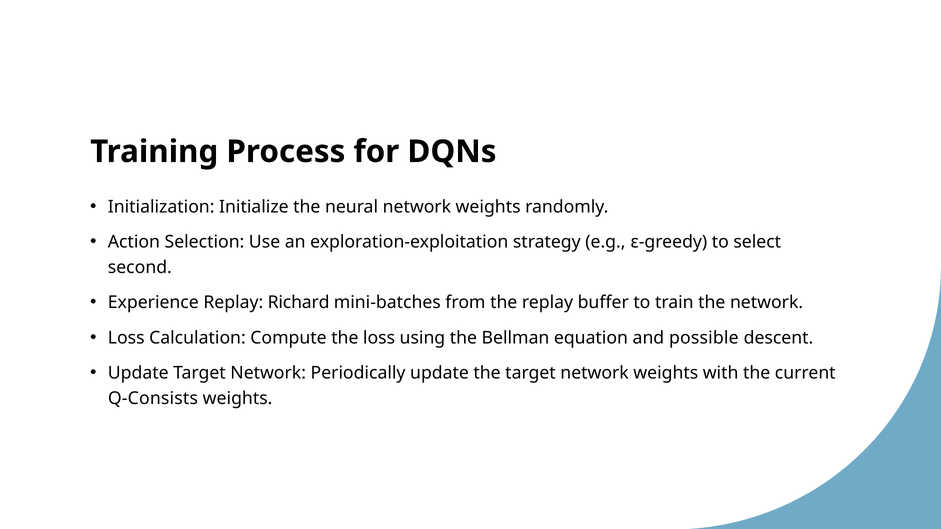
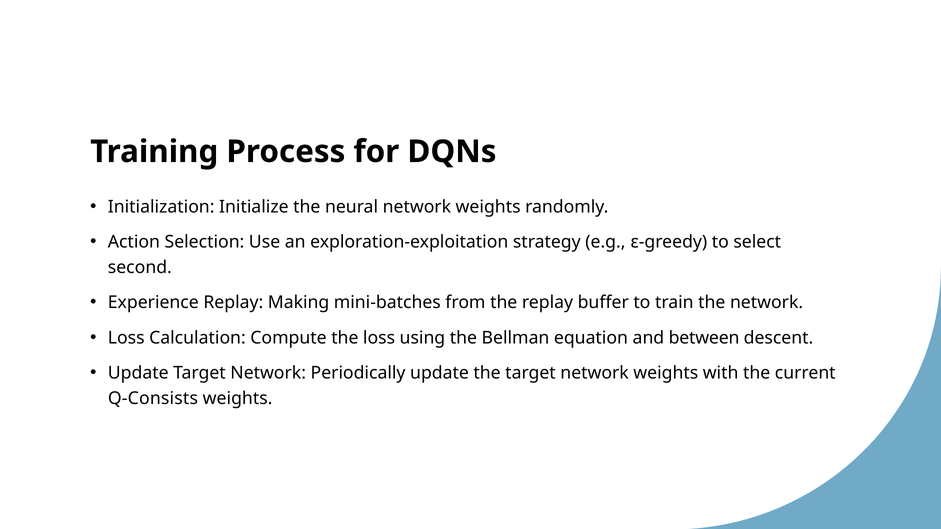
Richard: Richard -> Making
possible: possible -> between
